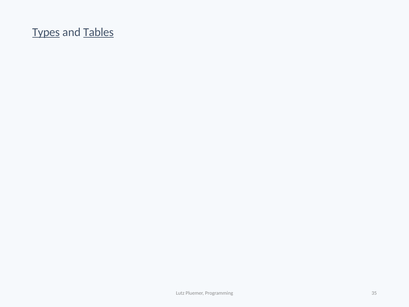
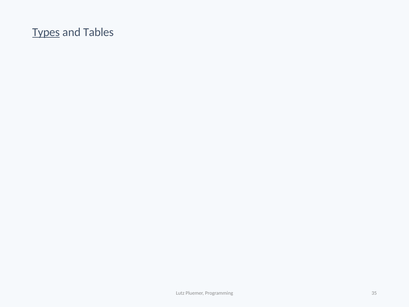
Tables underline: present -> none
